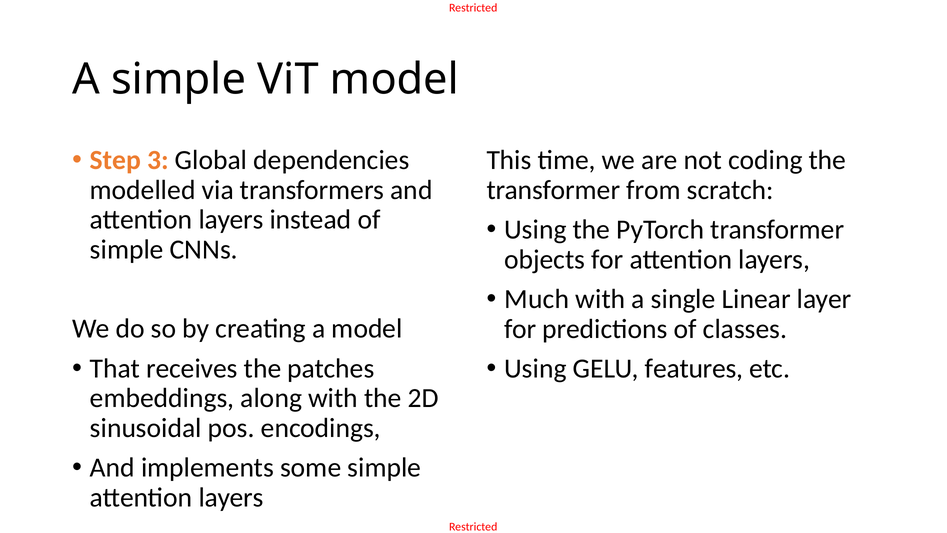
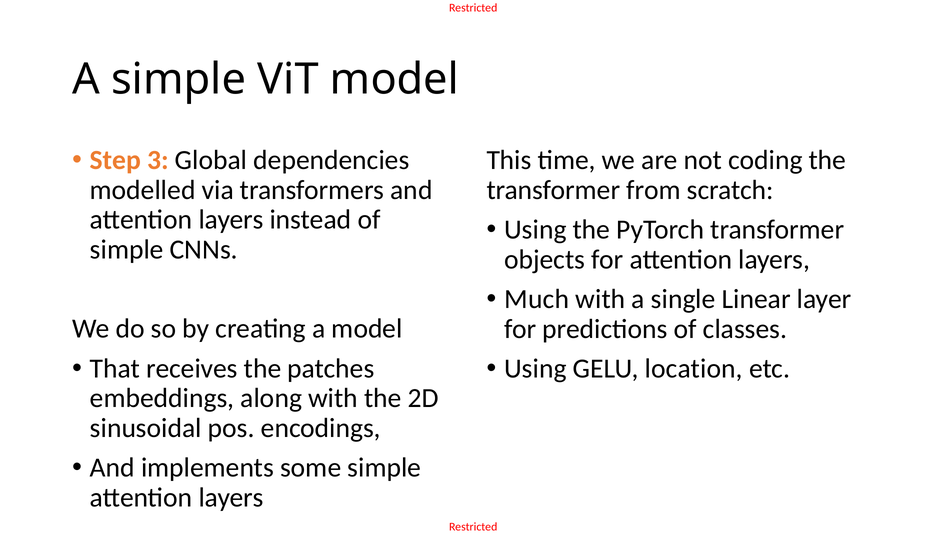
features: features -> location
